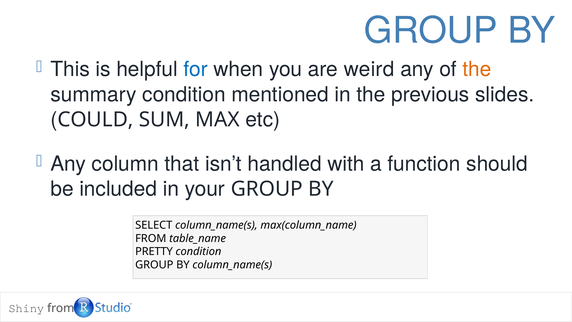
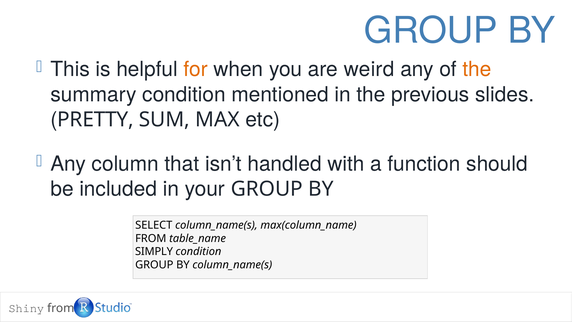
for colour: blue -> orange
COULD: COULD -> PRETTY
PRETTY: PRETTY -> SIMPLY
